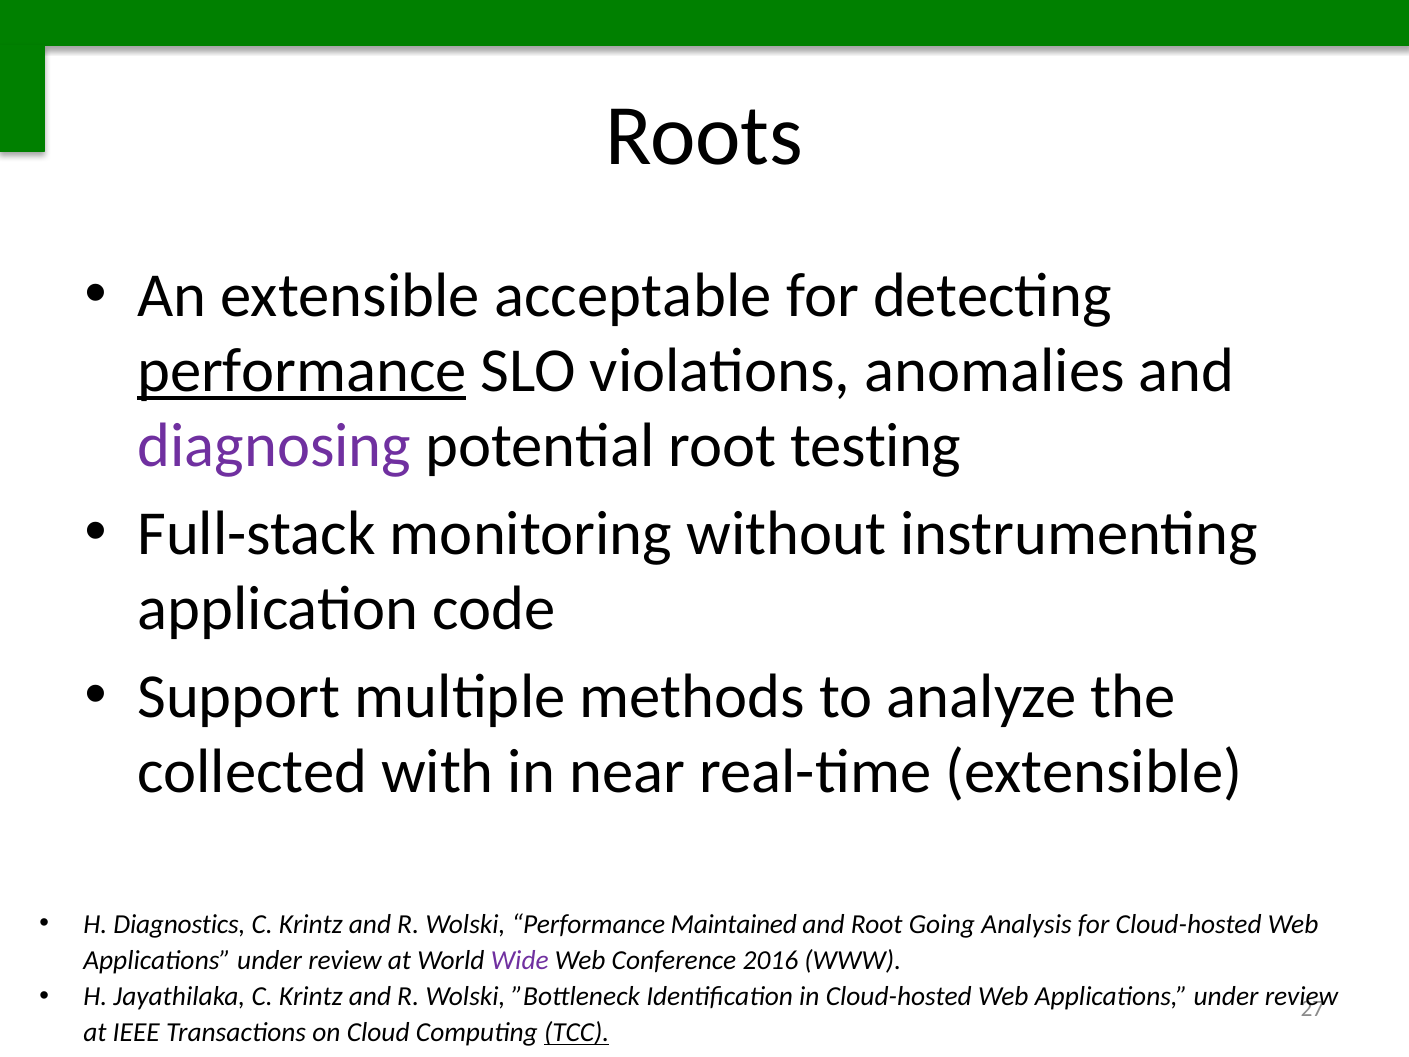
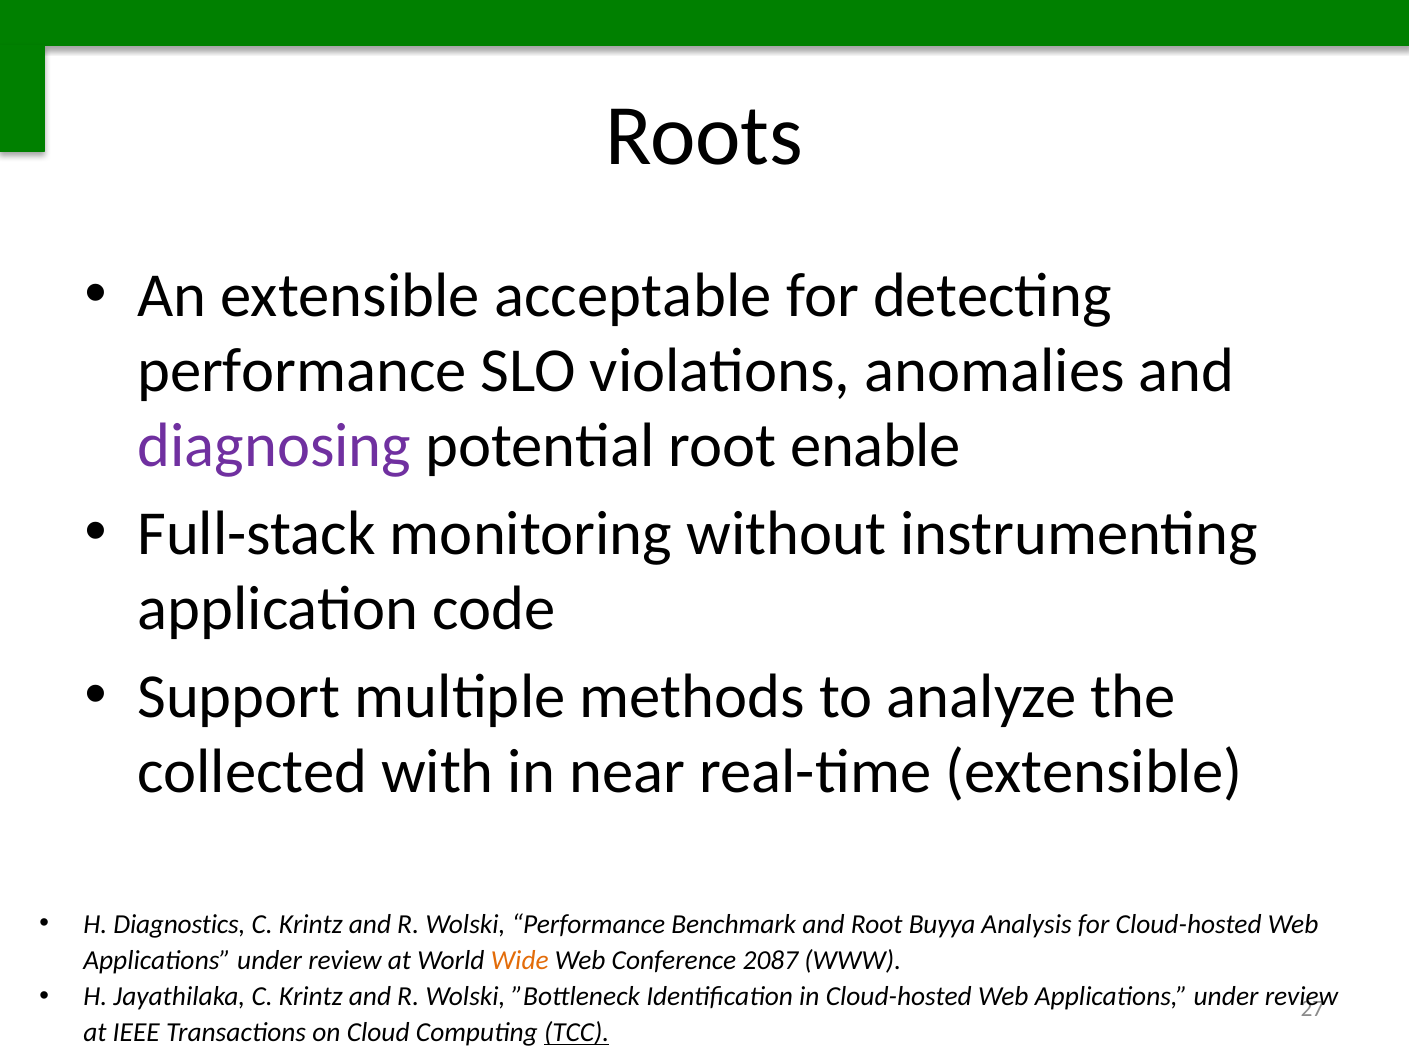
performance at (302, 371) underline: present -> none
testing: testing -> enable
Maintained: Maintained -> Benchmark
Going: Going -> Buyya
Wide colour: purple -> orange
2016: 2016 -> 2087
